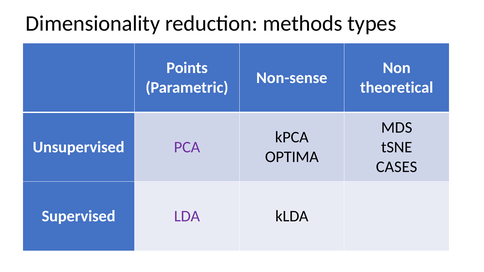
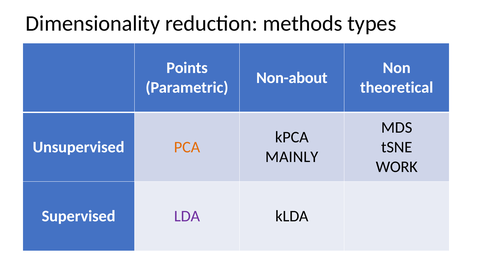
Non-sense: Non-sense -> Non-about
PCA colour: purple -> orange
OPTIMA: OPTIMA -> MAINLY
CASES: CASES -> WORK
